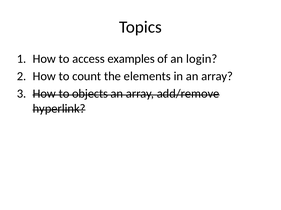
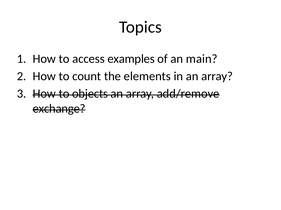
login: login -> main
hyperlink: hyperlink -> exchange
